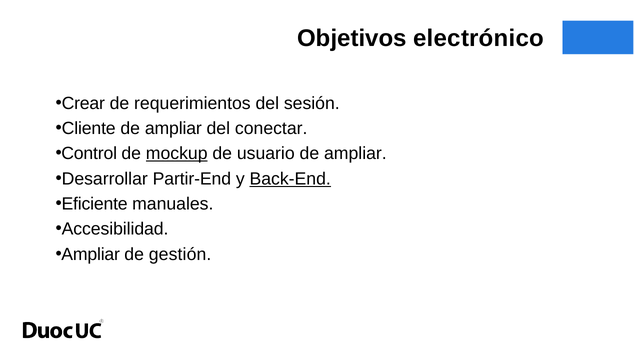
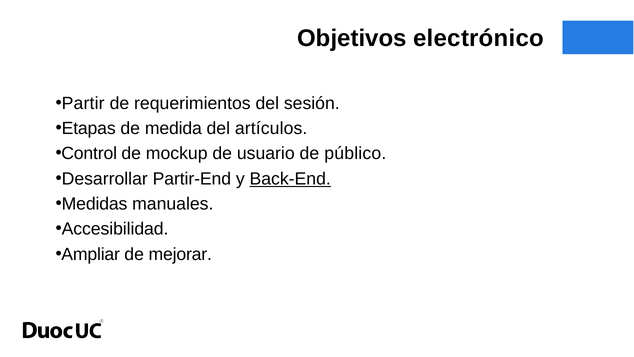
Crear: Crear -> Partir
Cliente at (89, 128): Cliente -> Etapas
ampliar at (173, 128): ampliar -> medida
conectar: conectar -> artículos
mockup underline: present -> none
ampliar at (355, 153): ampliar -> público
Eficiente: Eficiente -> Medidas
gestión: gestión -> mejorar
